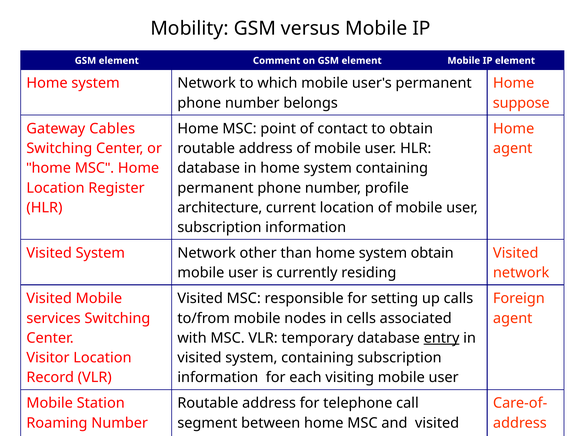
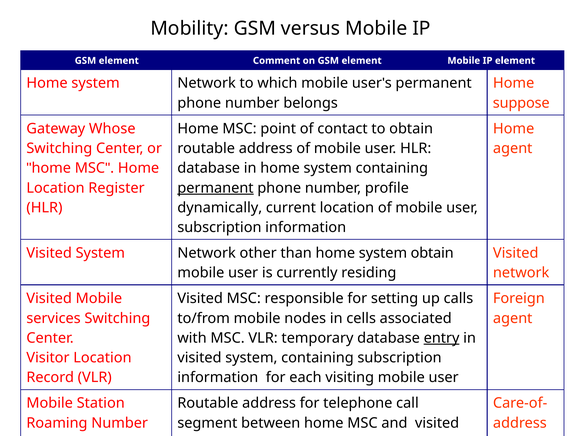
Cables: Cables -> Whose
permanent at (215, 188) underline: none -> present
architecture: architecture -> dynamically
